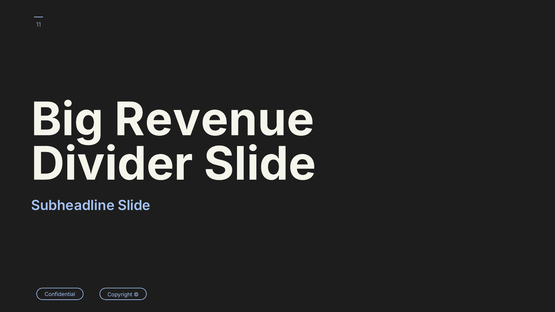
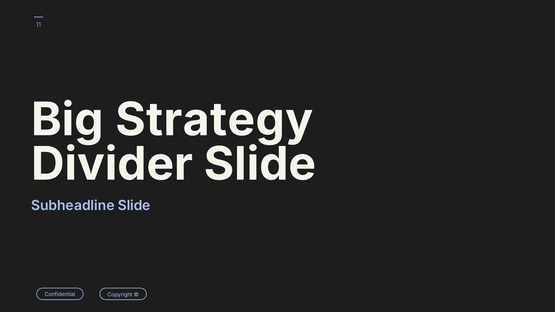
Revenue: Revenue -> Strategy
